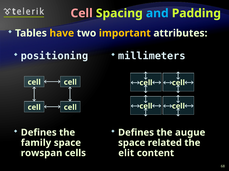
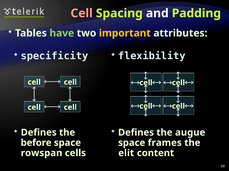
and colour: light blue -> white
have colour: yellow -> light green
positioning: positioning -> specificity
millimeters: millimeters -> flexibility
family: family -> before
related: related -> frames
